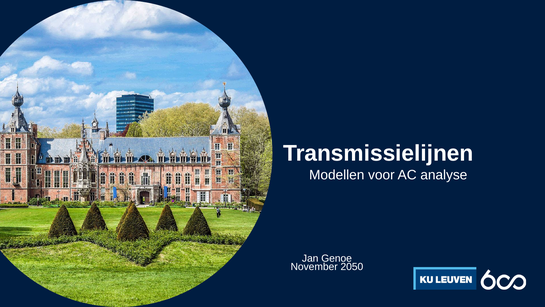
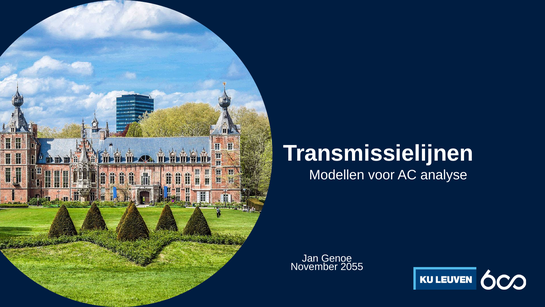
2050: 2050 -> 2055
